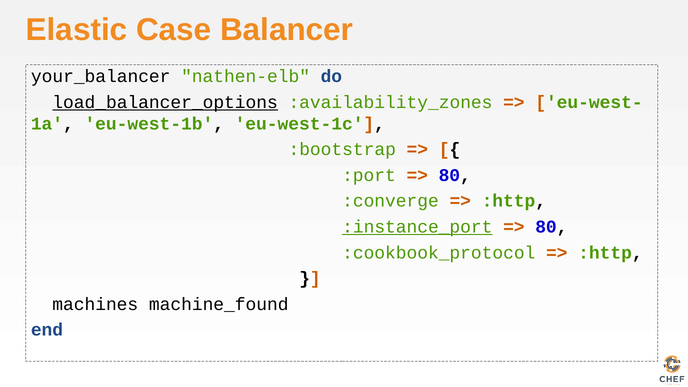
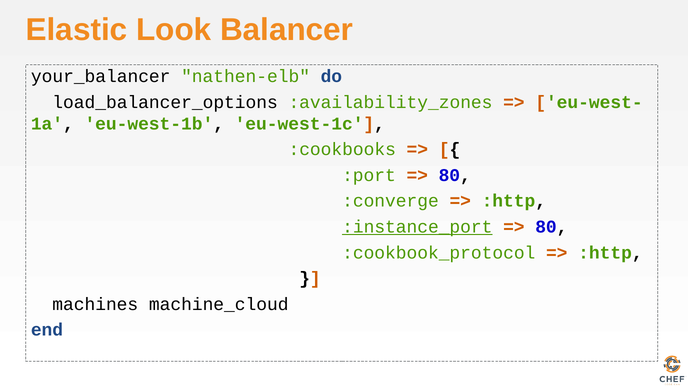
Case: Case -> Look
load_balancer_options underline: present -> none
:bootstrap: :bootstrap -> :cookbooks
machine_found: machine_found -> machine_cloud
